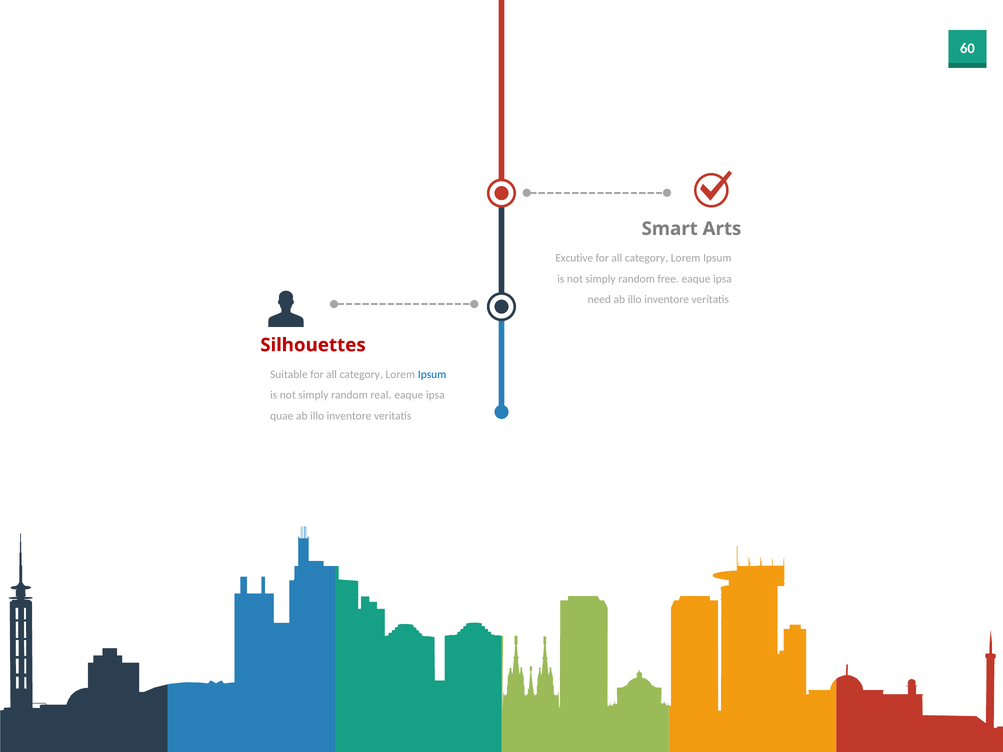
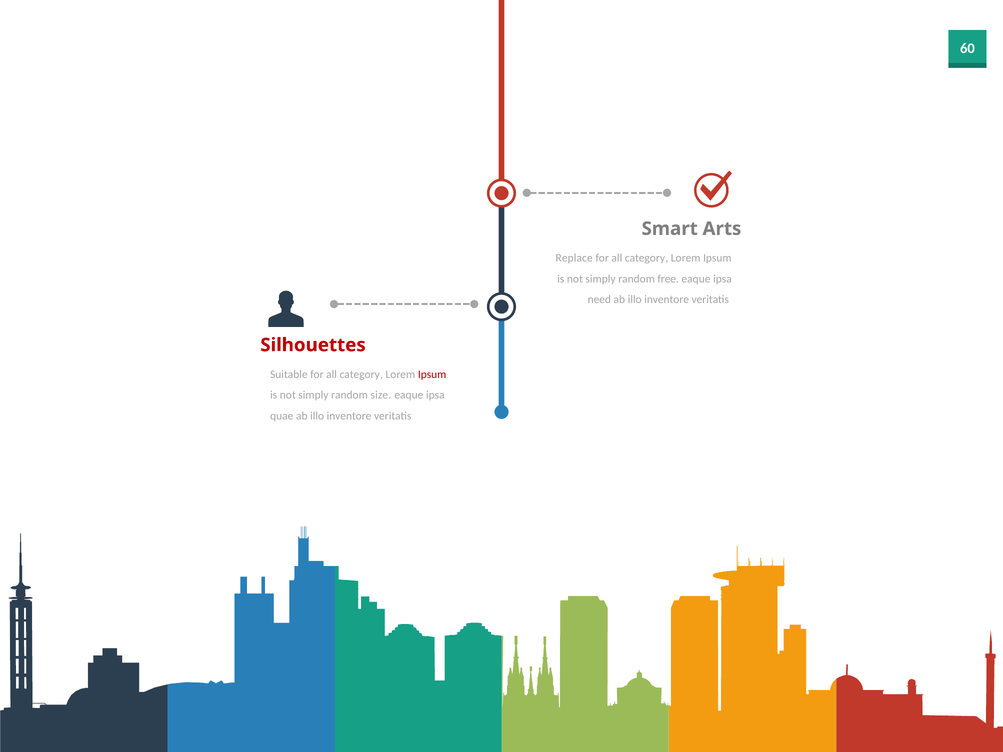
Excutive: Excutive -> Replace
Ipsum at (432, 375) colour: blue -> red
real: real -> size
